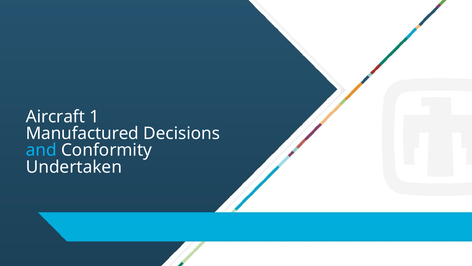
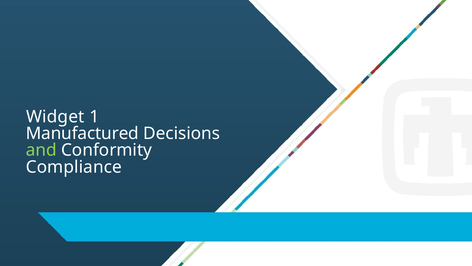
Aircraft: Aircraft -> Widget
and colour: light blue -> light green
Undertaken: Undertaken -> Compliance
